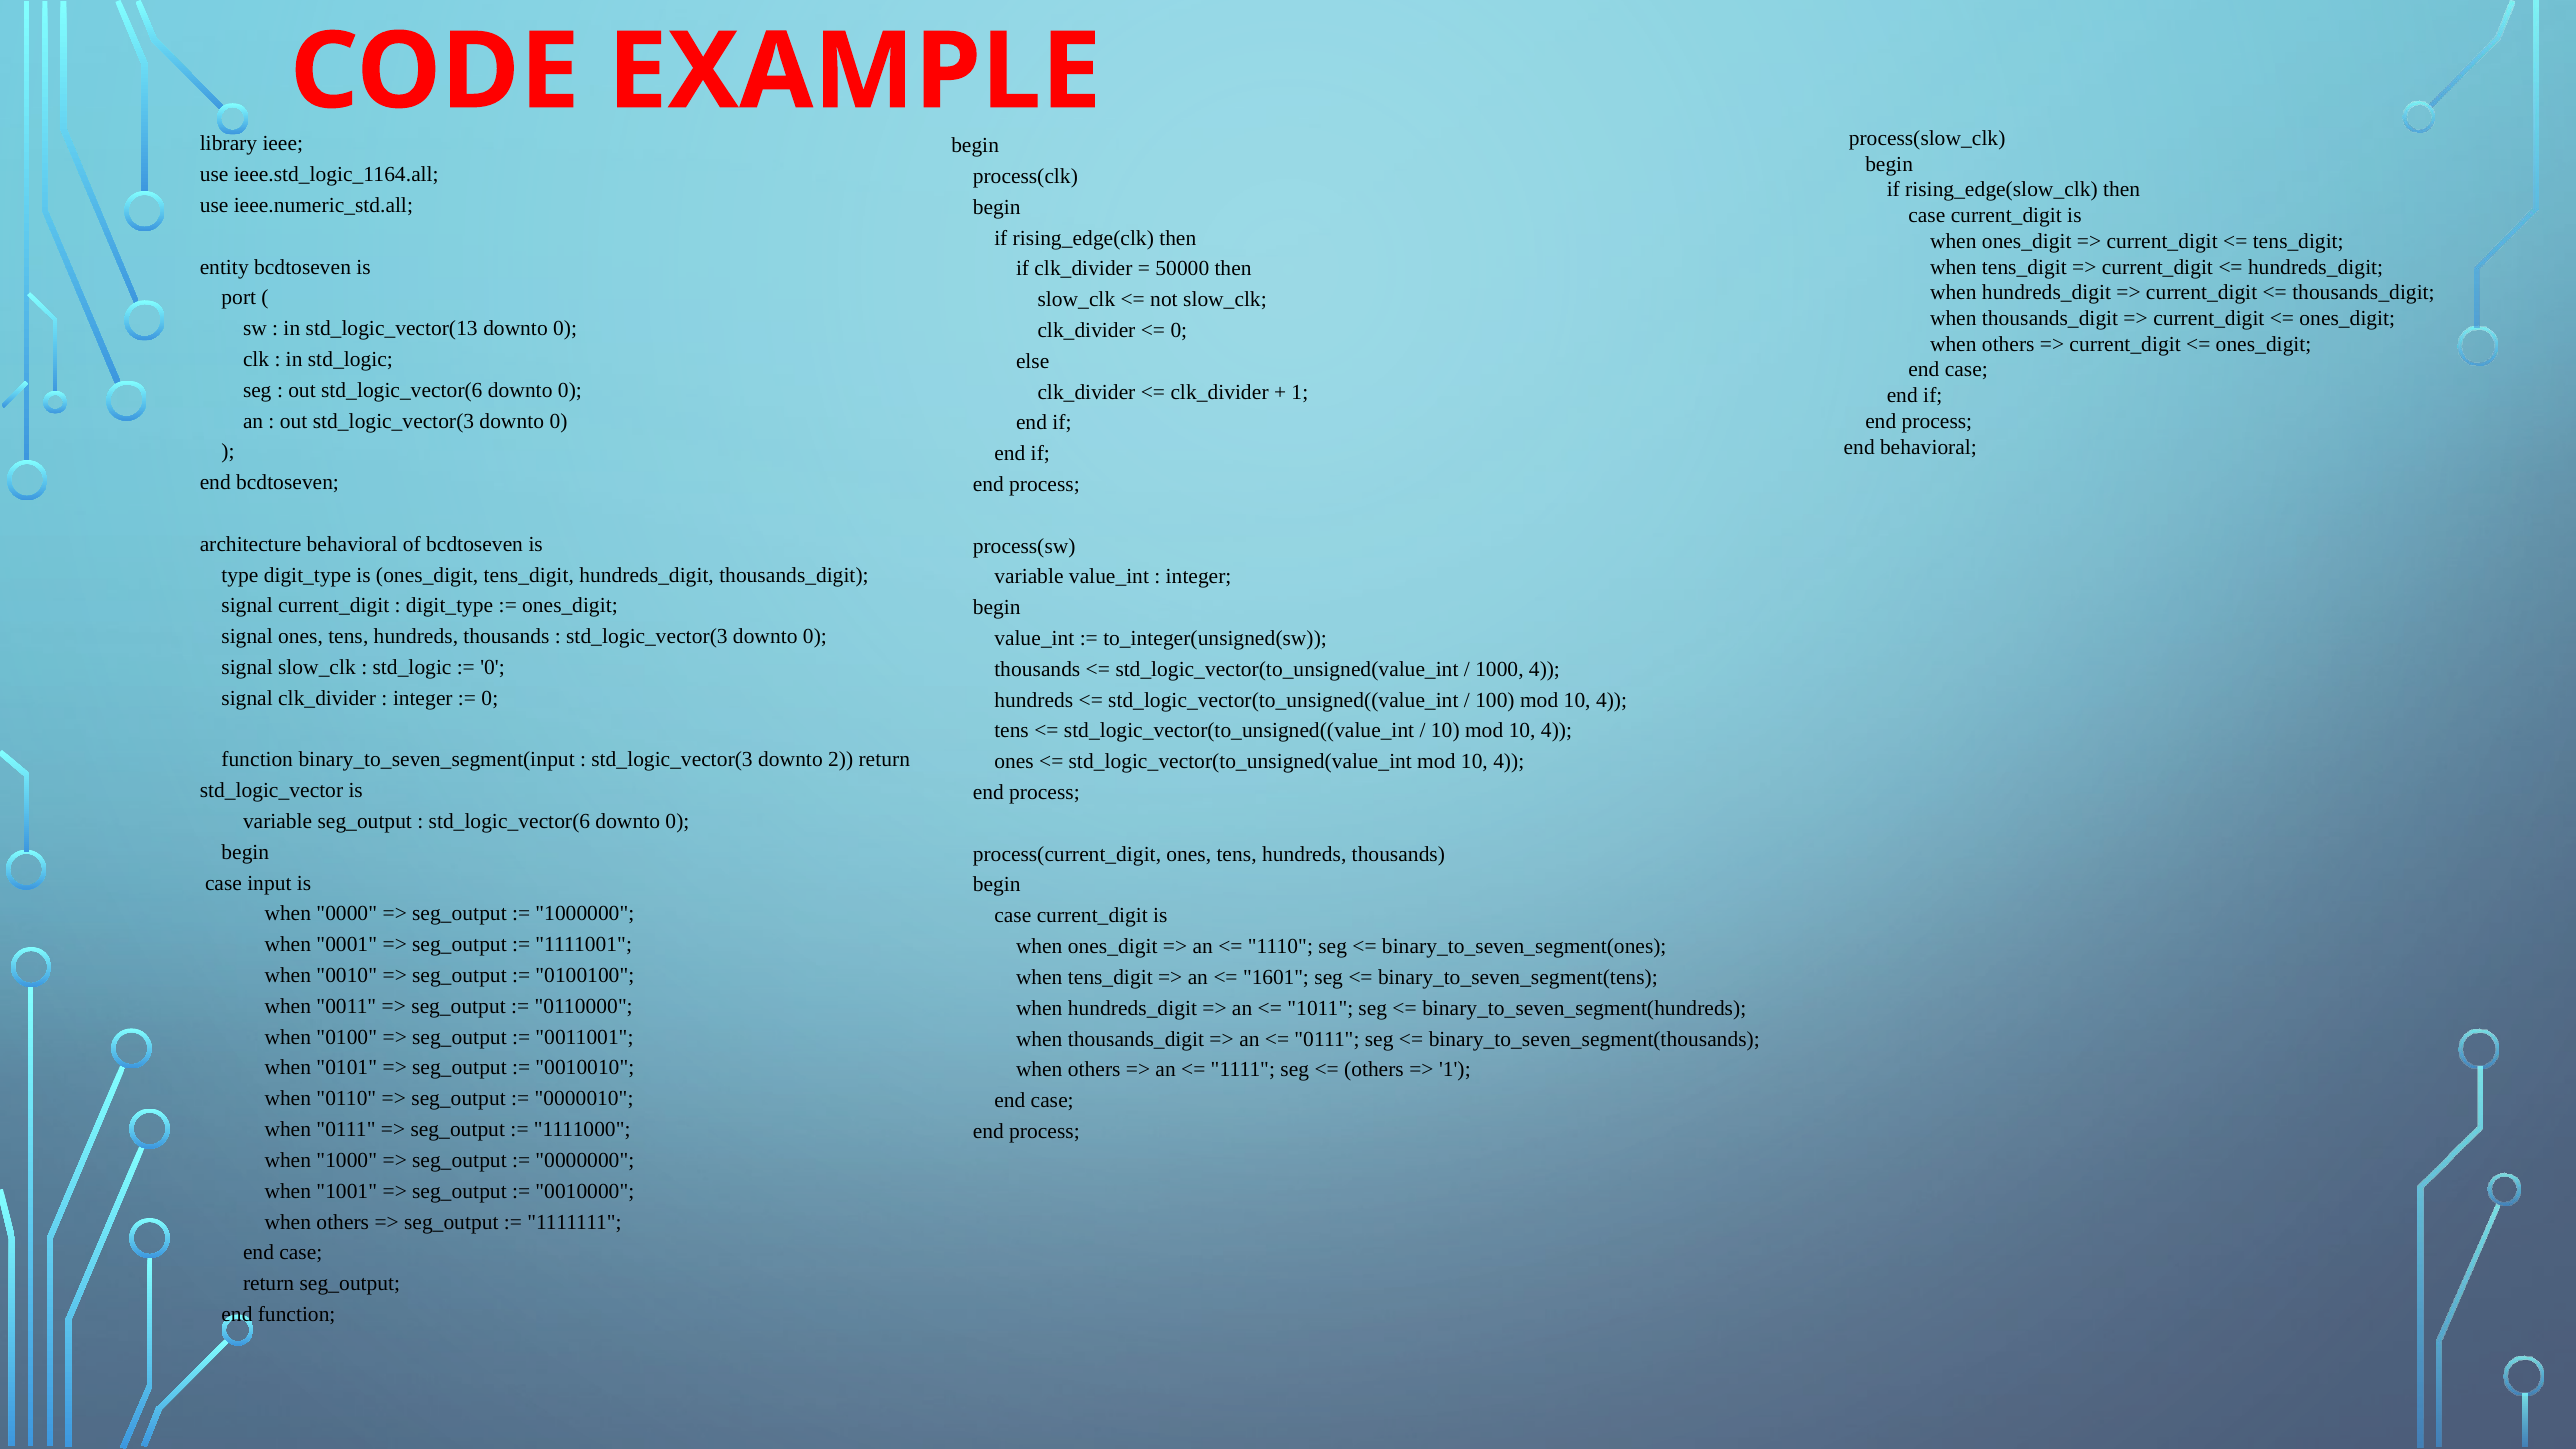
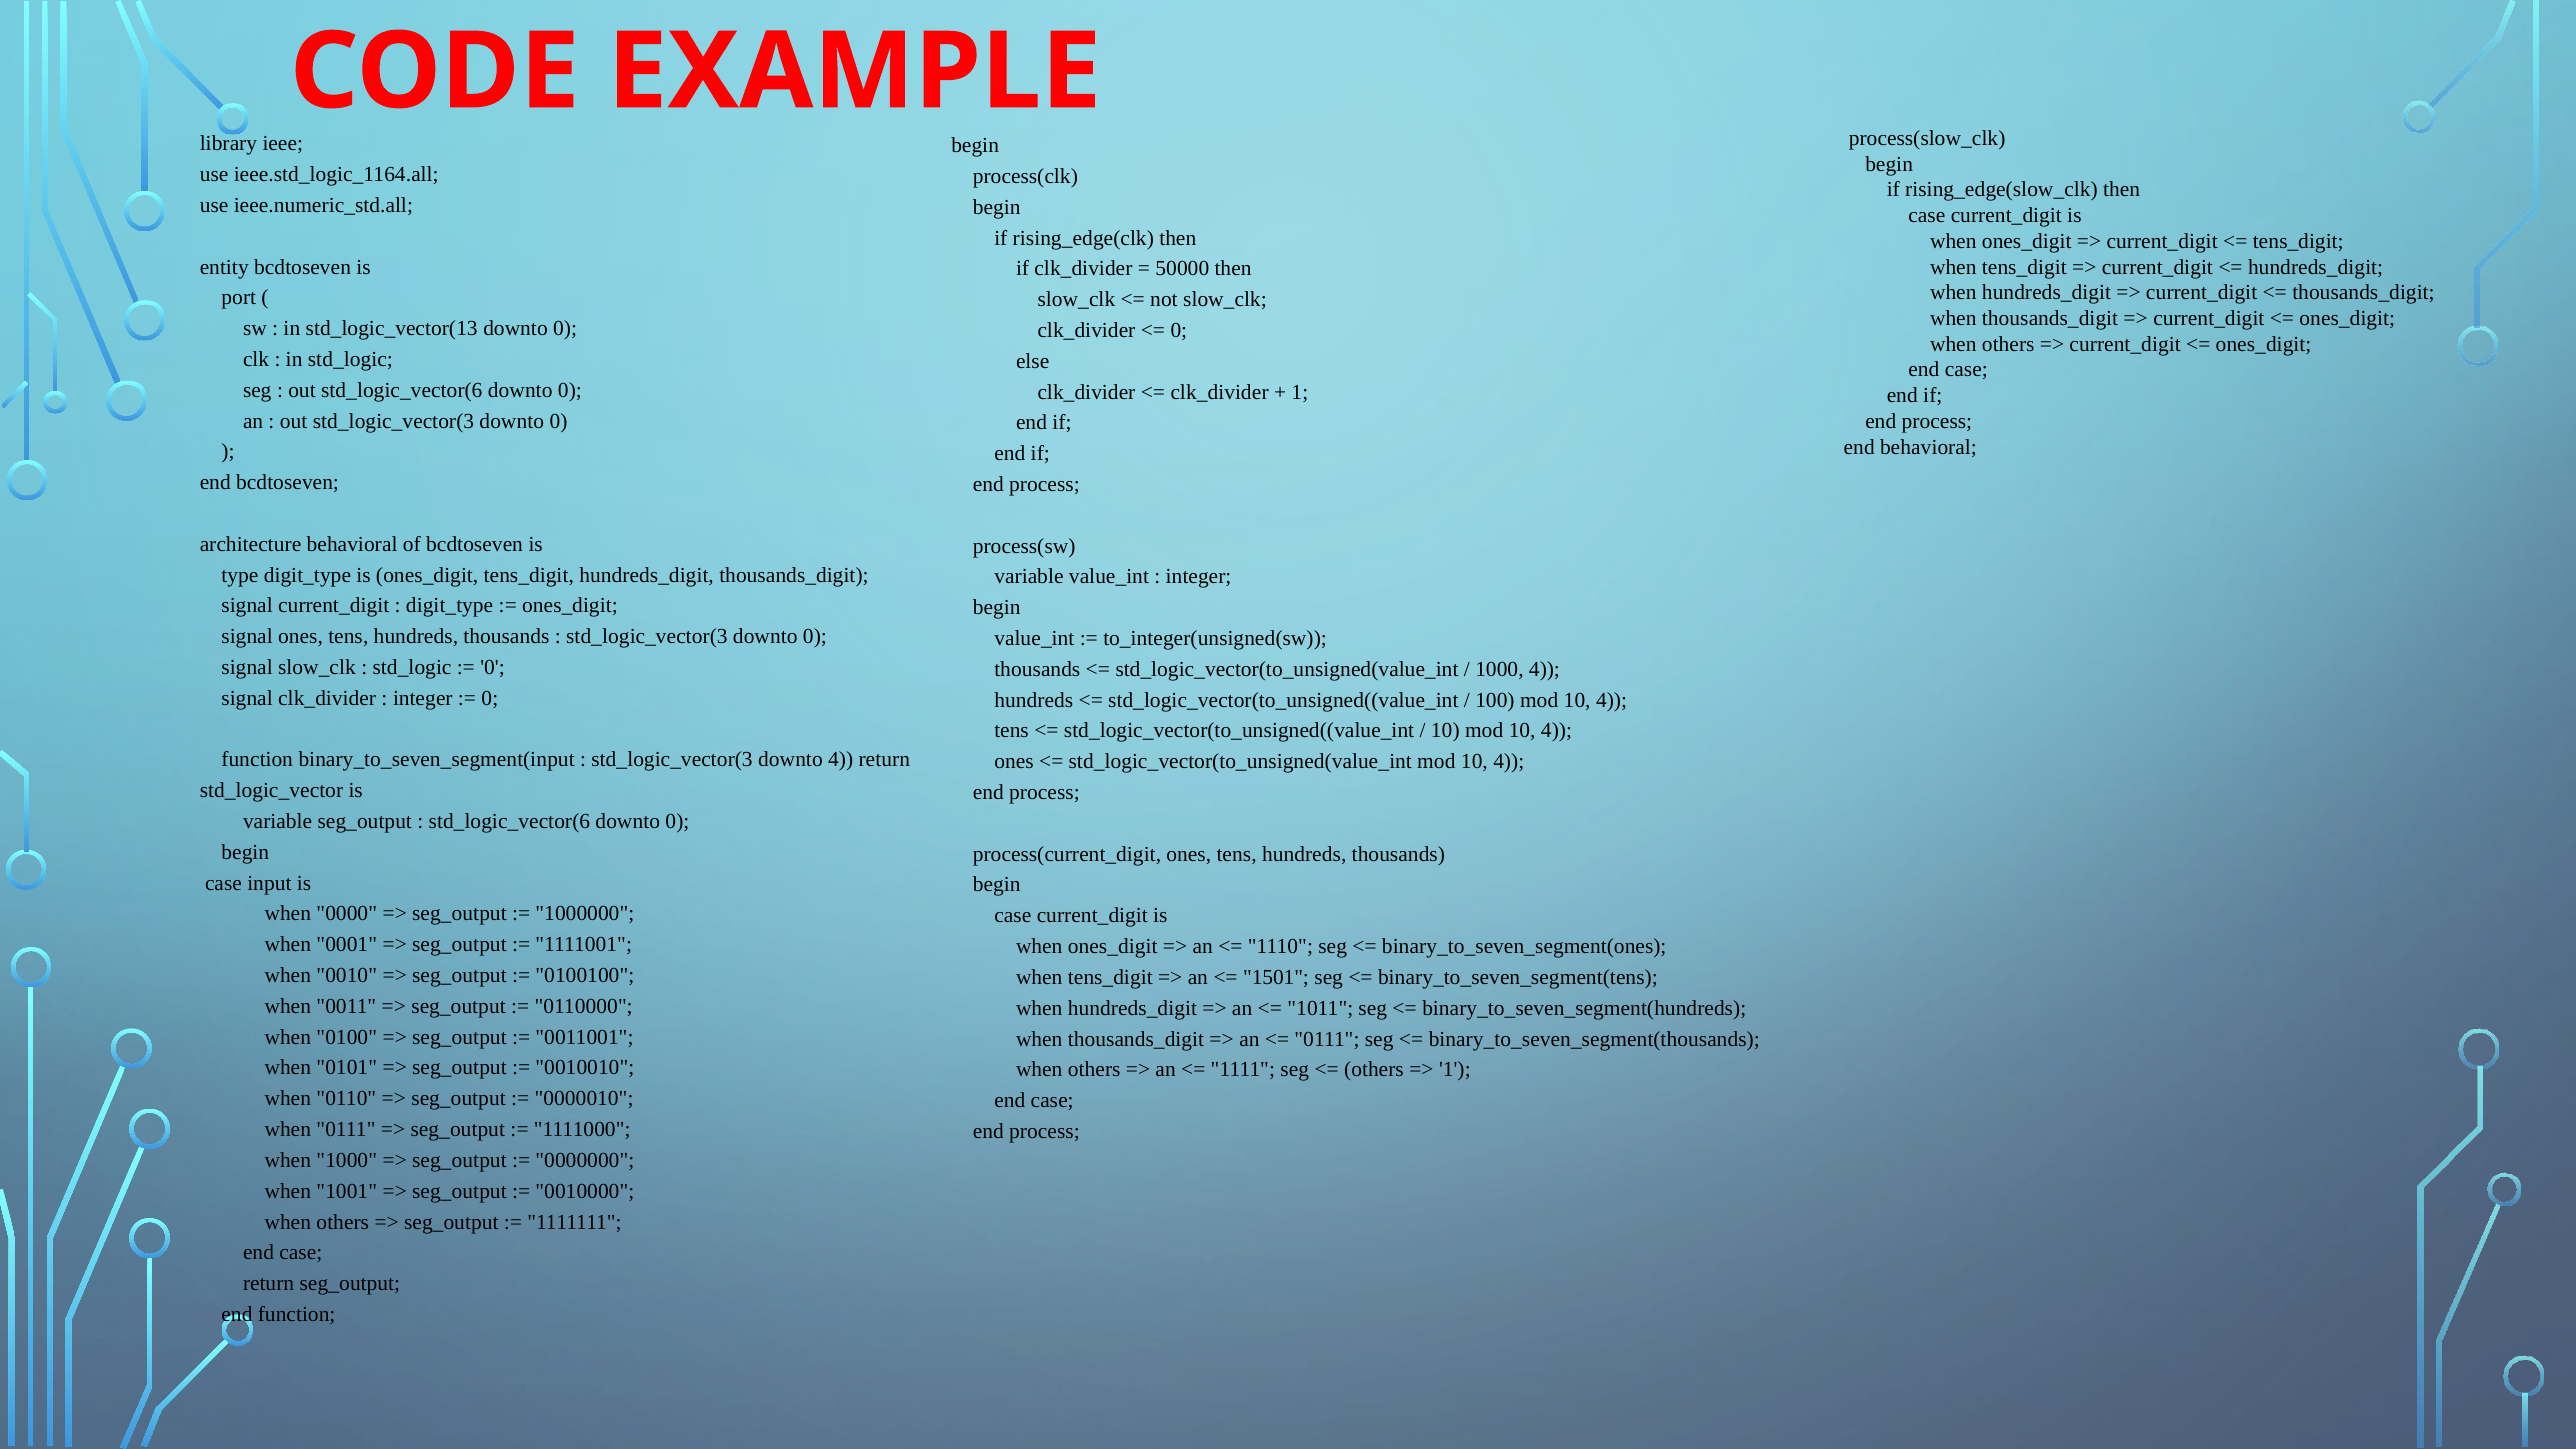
downto 2: 2 -> 4
1601: 1601 -> 1501
